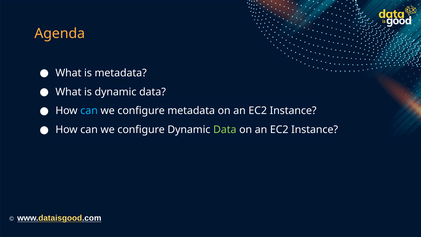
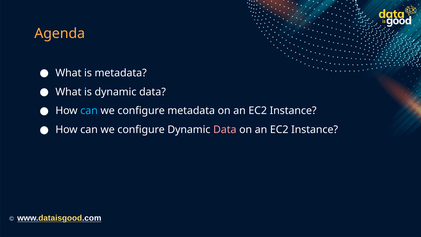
Data at (225, 130) colour: light green -> pink
